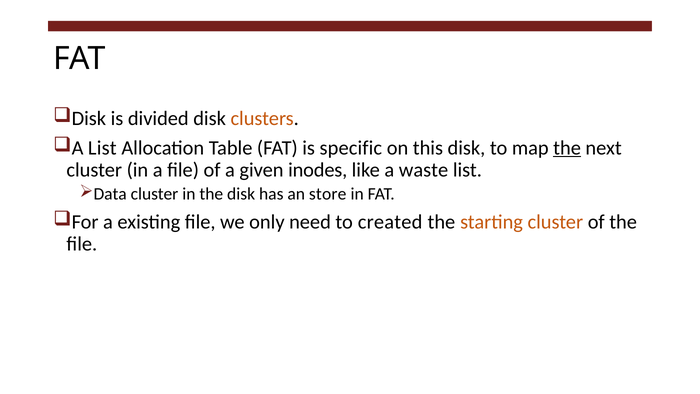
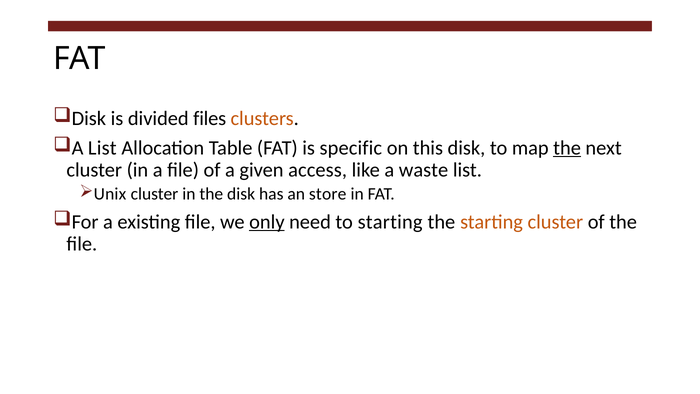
divided disk: disk -> files
inodes: inodes -> access
Data: Data -> Unix
only underline: none -> present
to created: created -> starting
